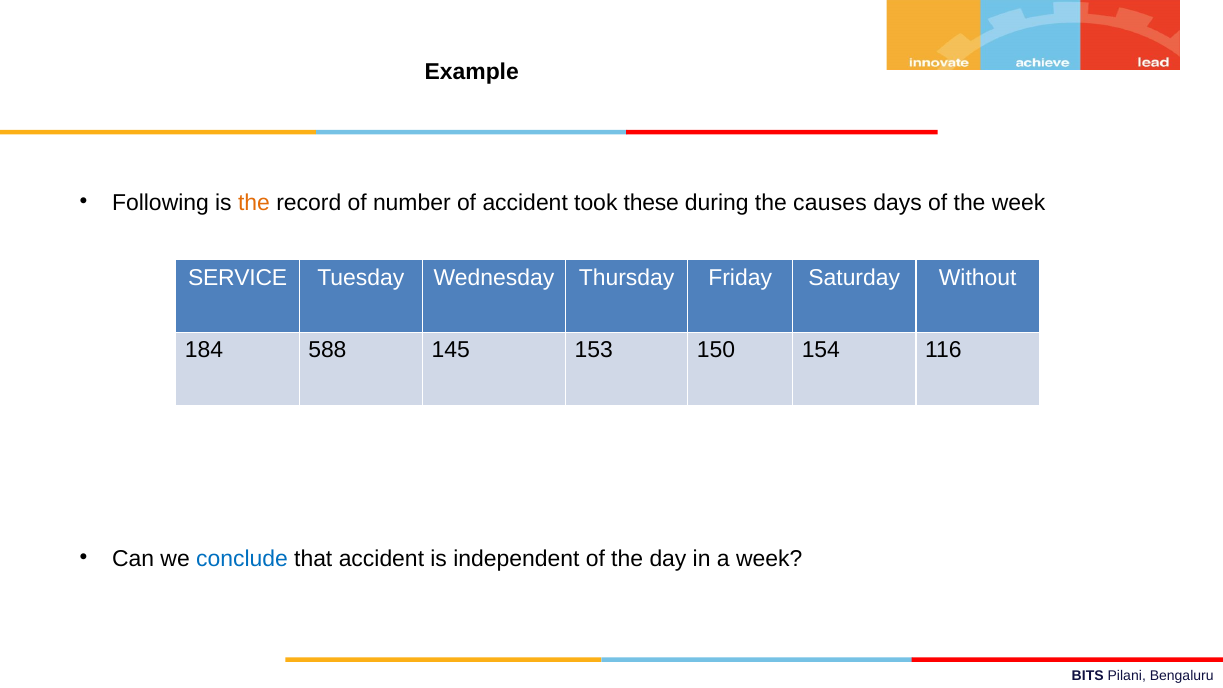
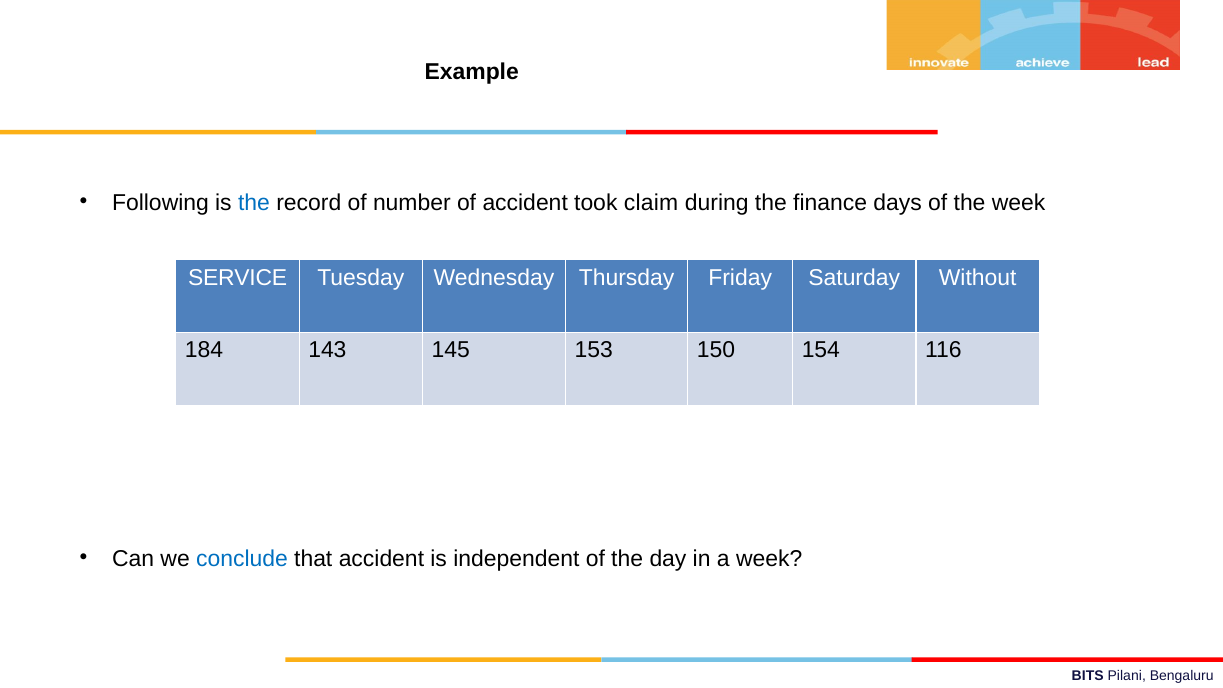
the at (254, 203) colour: orange -> blue
these: these -> claim
causes: causes -> finance
588: 588 -> 143
